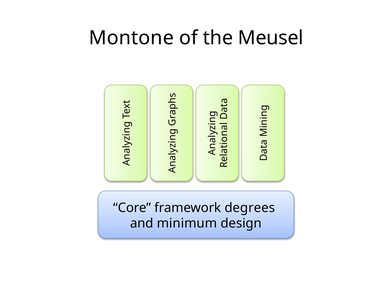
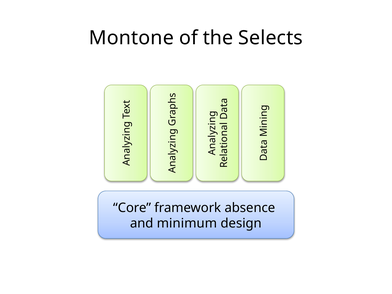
Meusel: Meusel -> Selects
degrees: degrees -> absence
